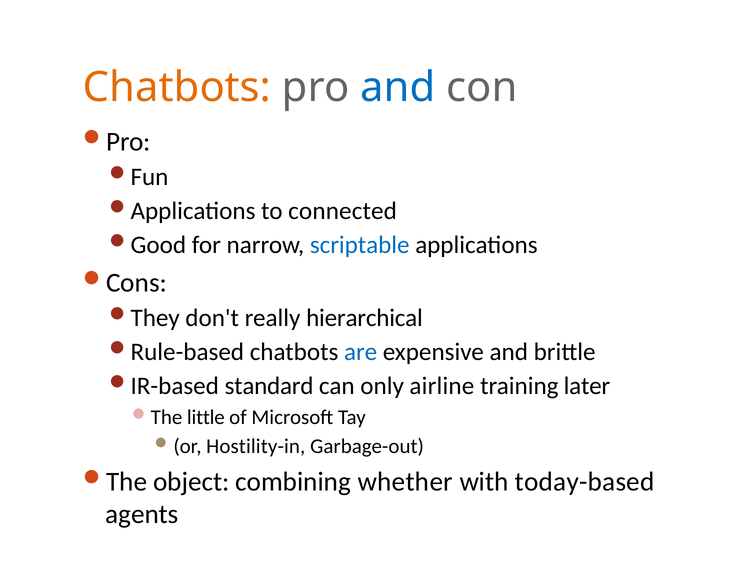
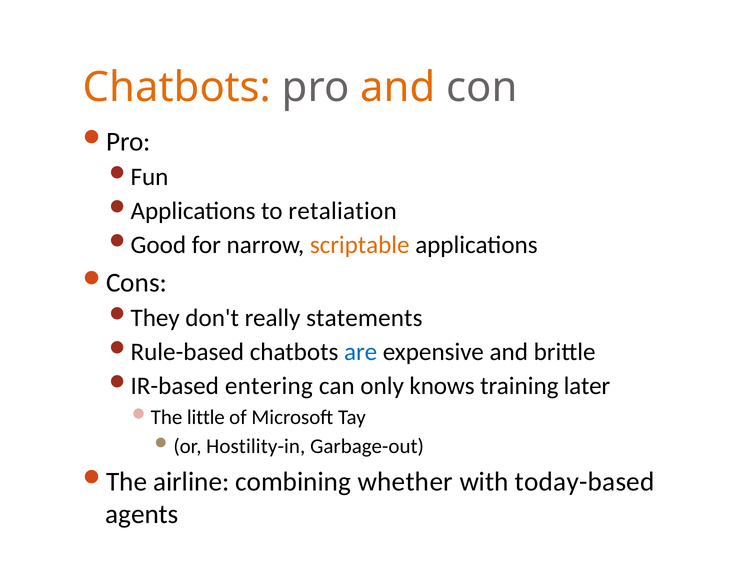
and at (398, 87) colour: blue -> orange
connected: connected -> retaliation
scriptable colour: blue -> orange
hierarchical: hierarchical -> statements
standard: standard -> entering
airline: airline -> knows
object: object -> airline
